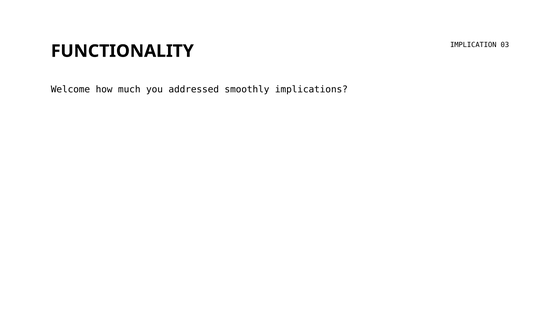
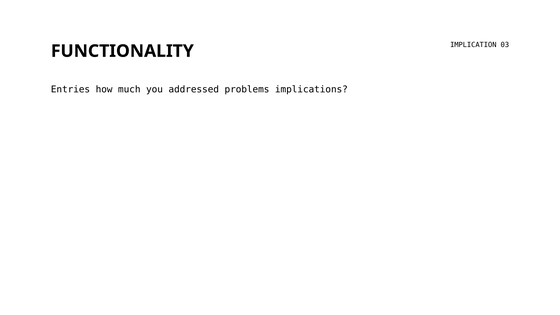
Welcome: Welcome -> Entries
smoothly: smoothly -> problems
